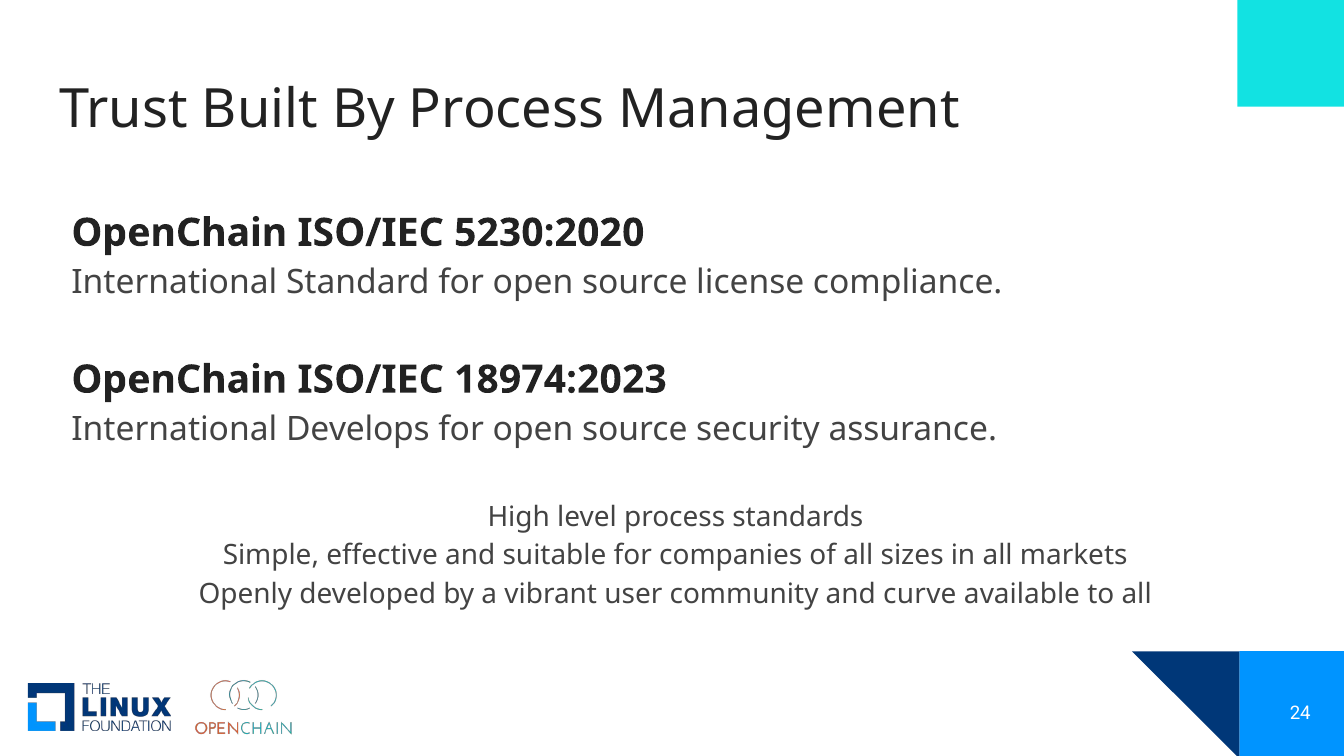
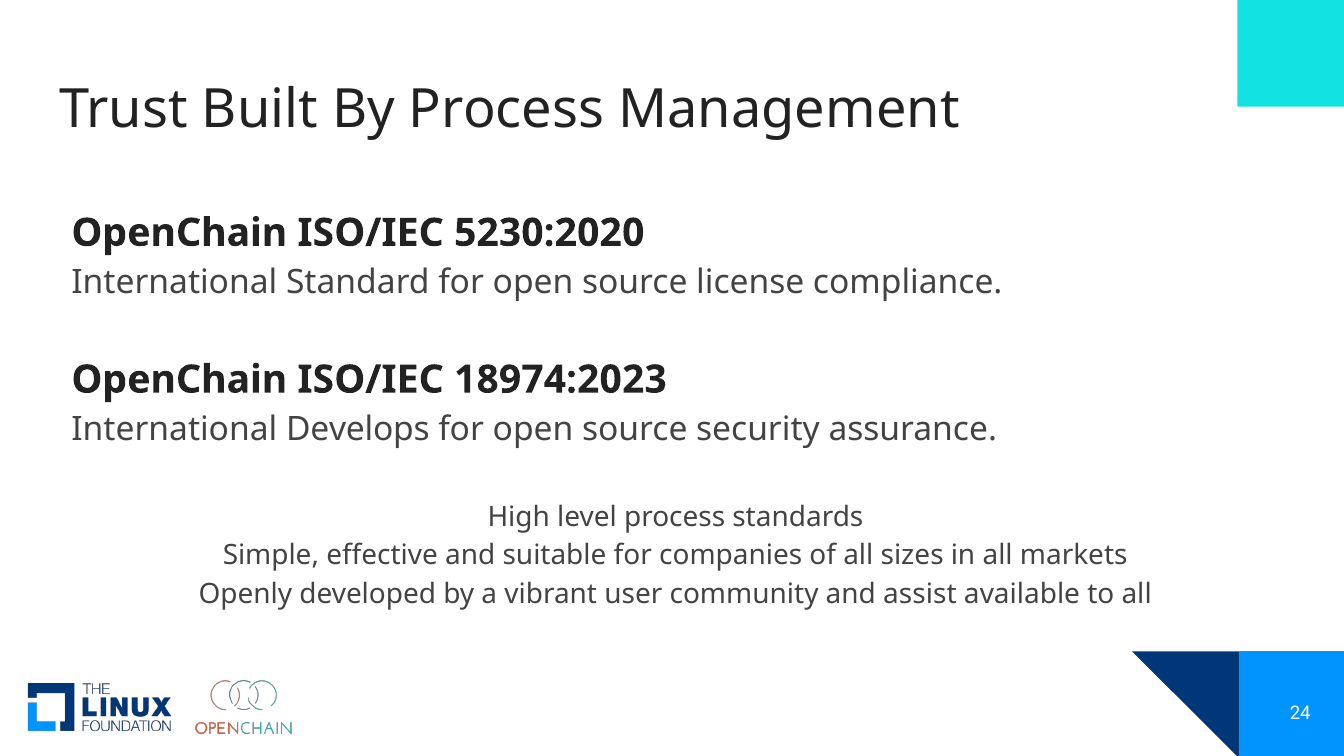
curve: curve -> assist
